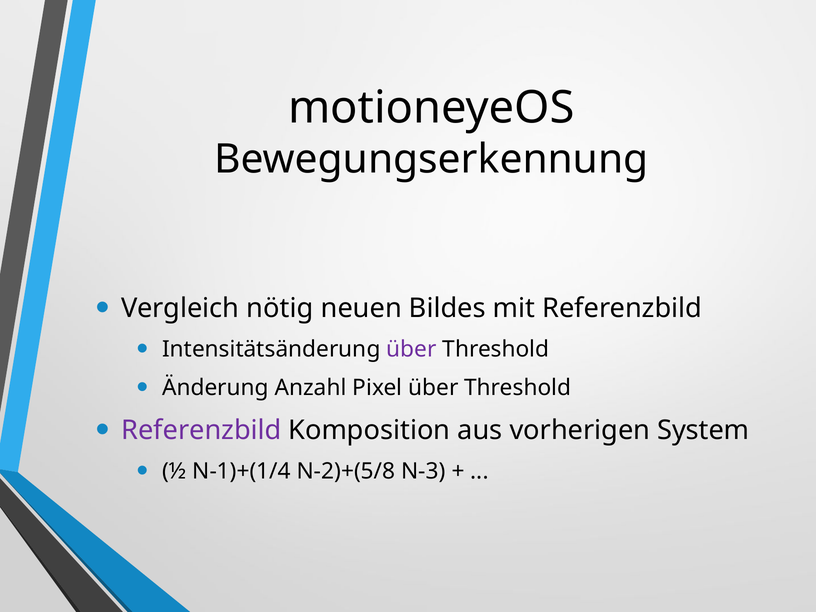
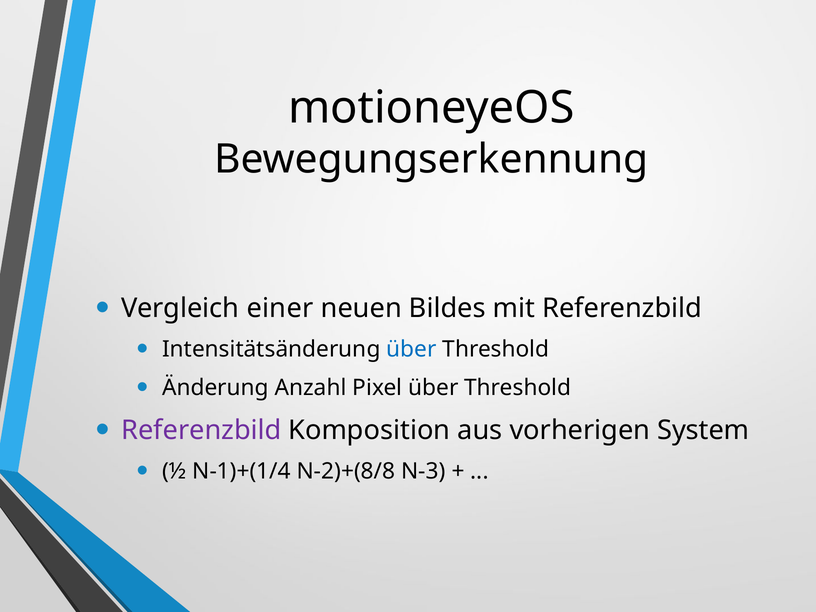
nötig: nötig -> einer
über at (412, 349) colour: purple -> blue
N-2)+(5/8: N-2)+(5/8 -> N-2)+(8/8
